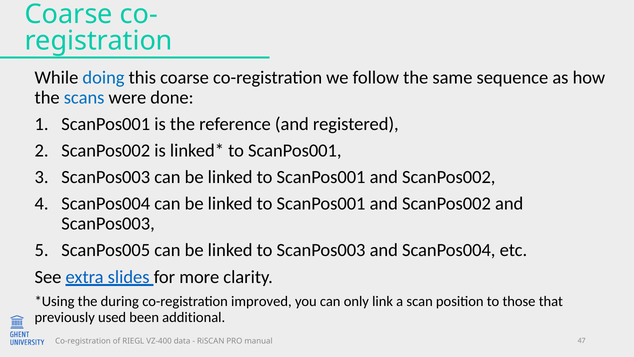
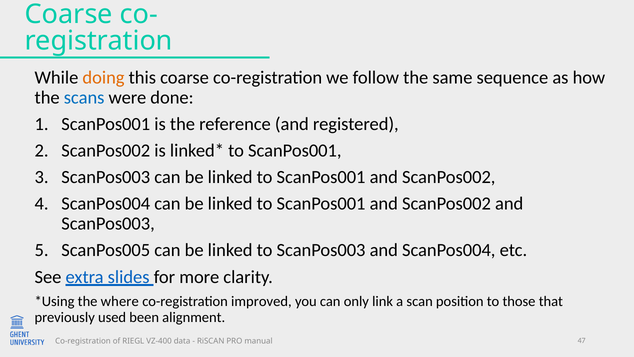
doing colour: blue -> orange
during: during -> where
additional: additional -> alignment
